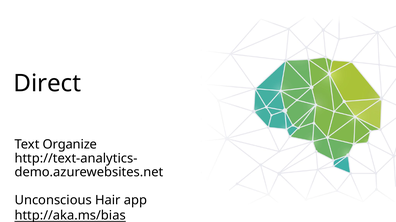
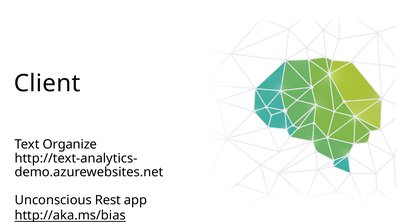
Direct: Direct -> Client
Hair: Hair -> Rest
